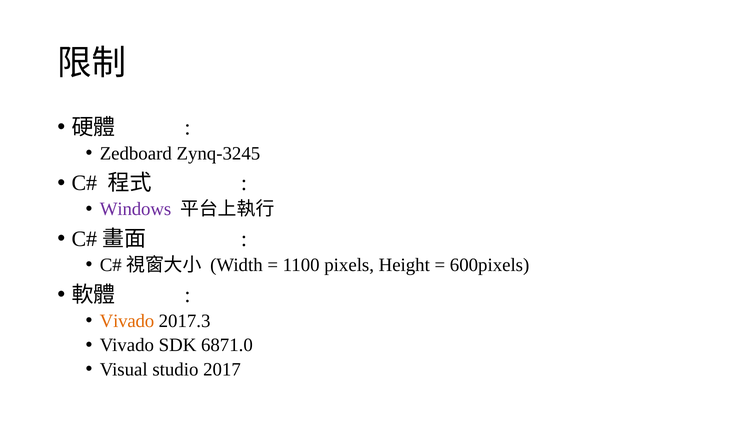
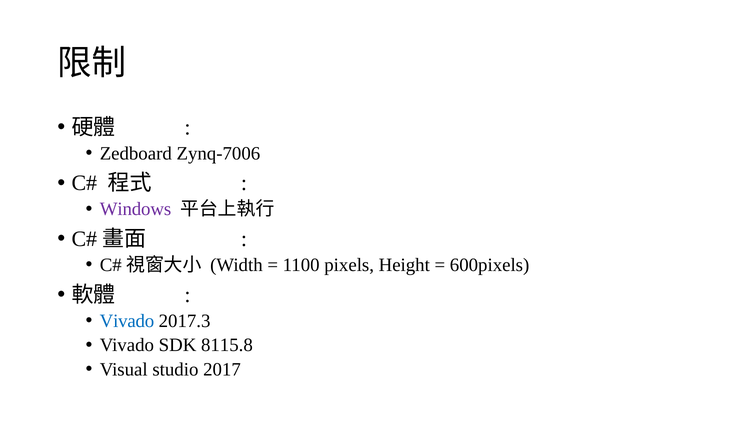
Zynq-3245: Zynq-3245 -> Zynq-7006
Vivado at (127, 321) colour: orange -> blue
6871.0: 6871.0 -> 8115.8
